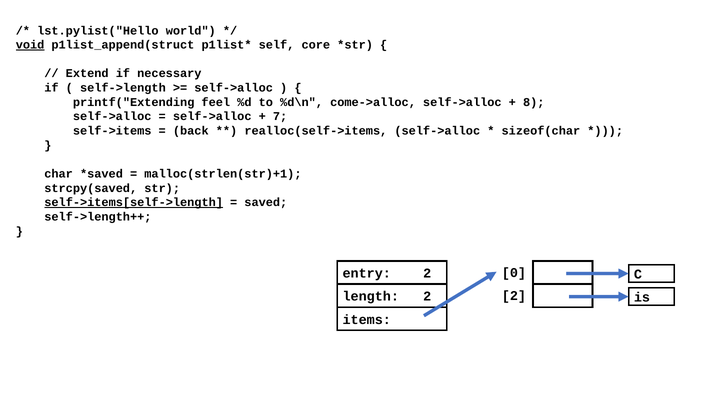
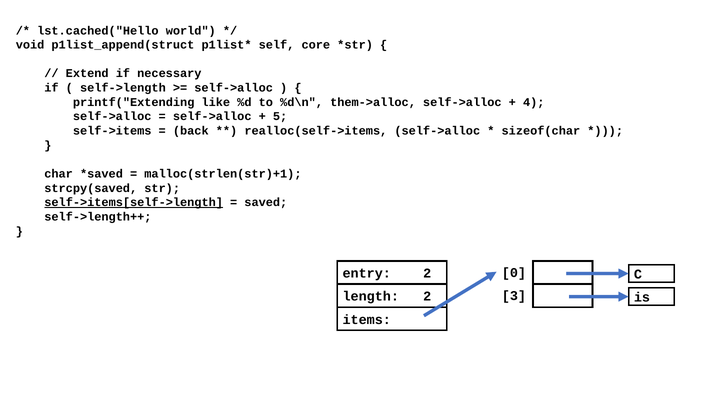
lst.pylist("Hello: lst.pylist("Hello -> lst.cached("Hello
void underline: present -> none
feel: feel -> like
come->alloc: come->alloc -> them->alloc
8: 8 -> 4
7: 7 -> 5
2 at (514, 296): 2 -> 3
